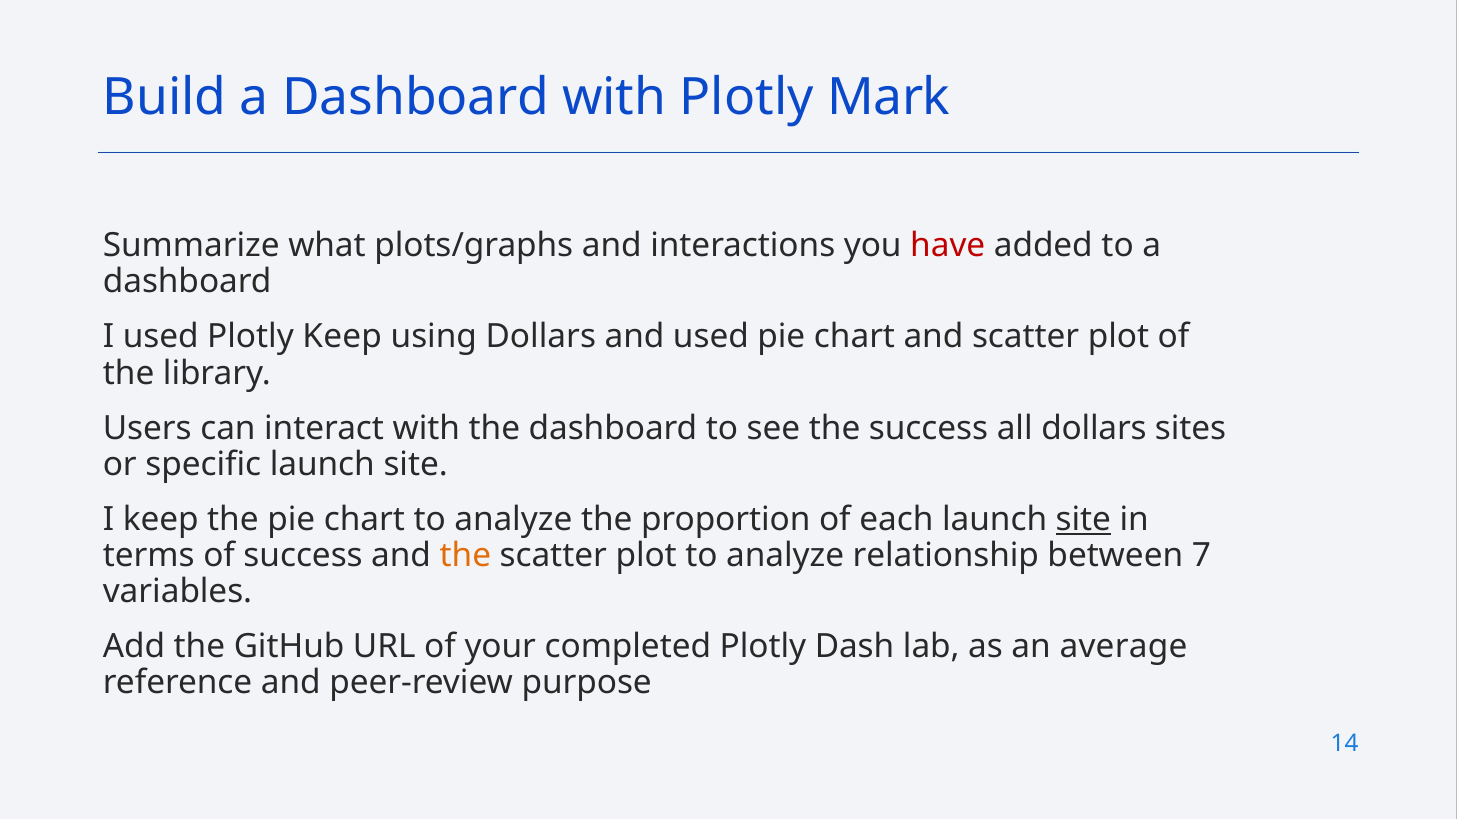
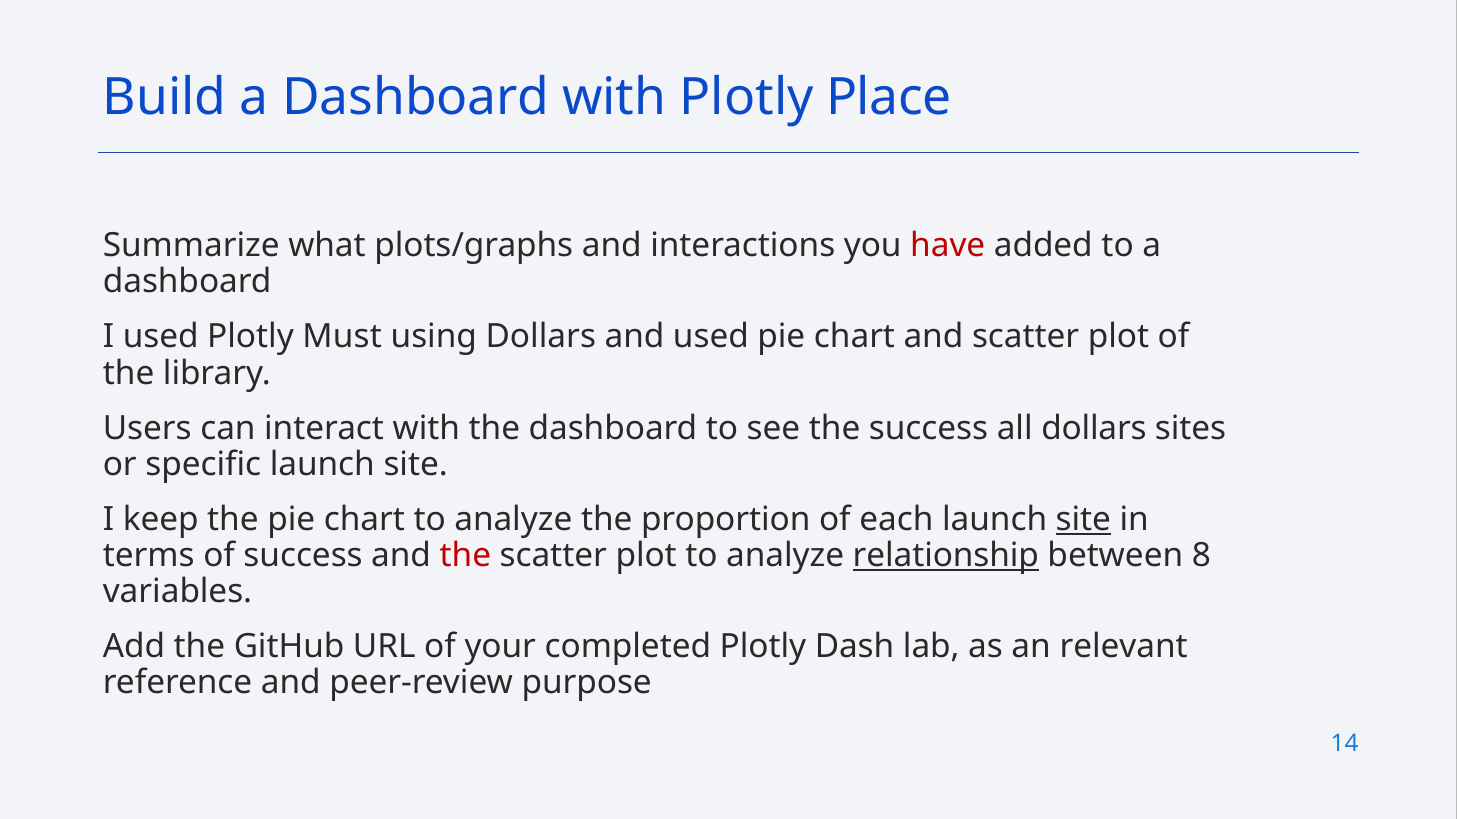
Mark: Mark -> Place
Plotly Keep: Keep -> Must
the at (465, 556) colour: orange -> red
relationship underline: none -> present
7: 7 -> 8
average: average -> relevant
